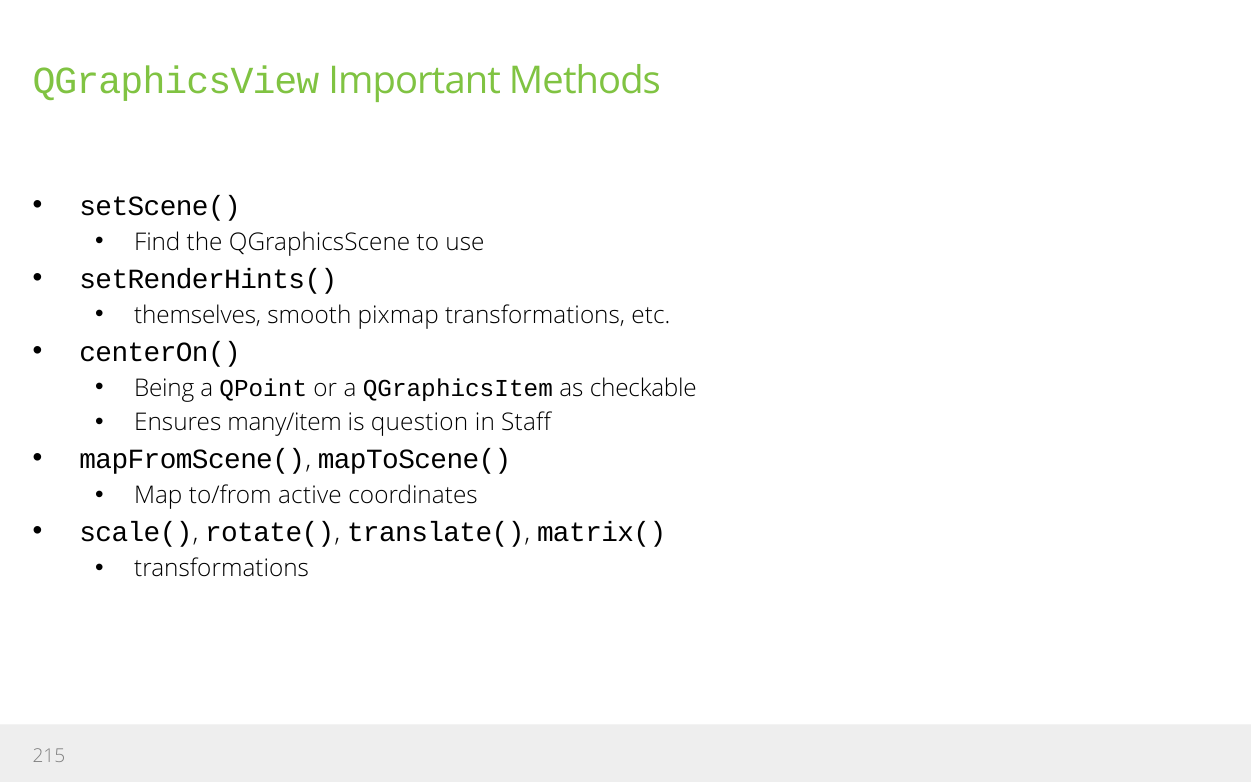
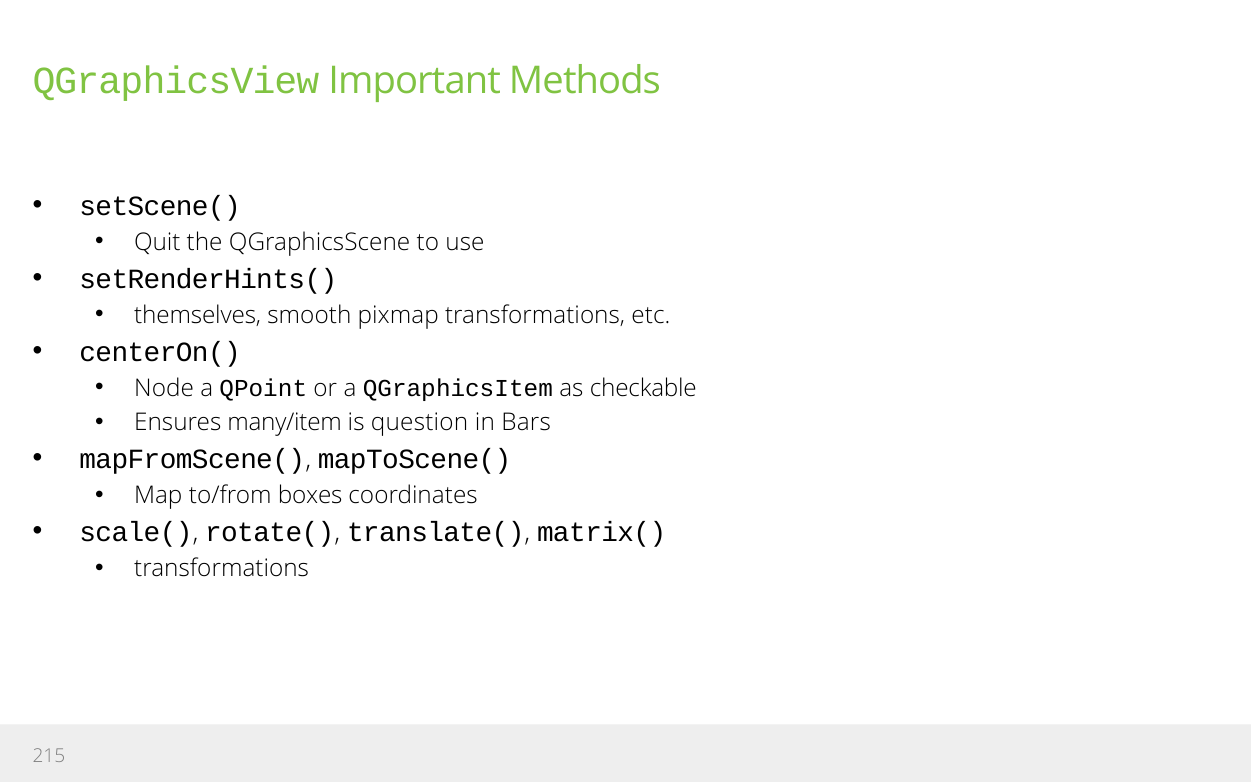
Find: Find -> Quit
Being: Being -> Node
Staff: Staff -> Bars
active: active -> boxes
